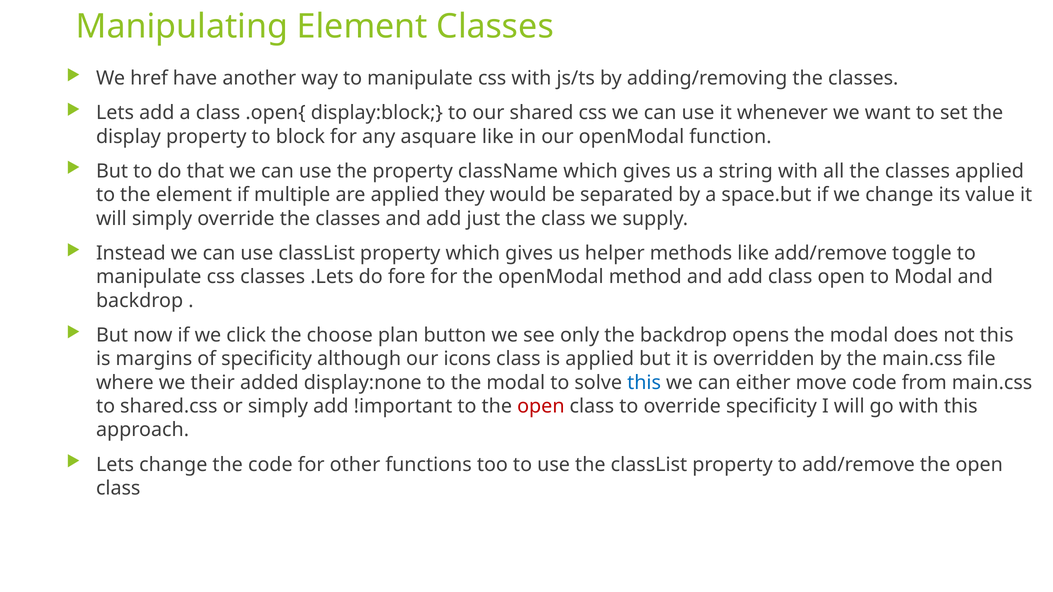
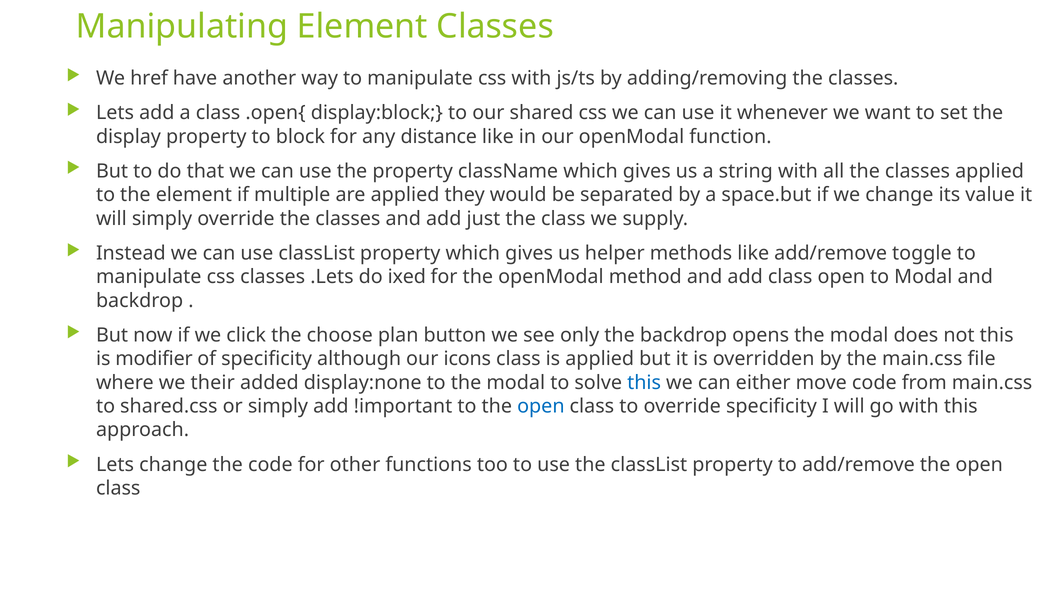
asquare: asquare -> distance
fore: fore -> ixed
margins: margins -> modifier
open at (541, 406) colour: red -> blue
